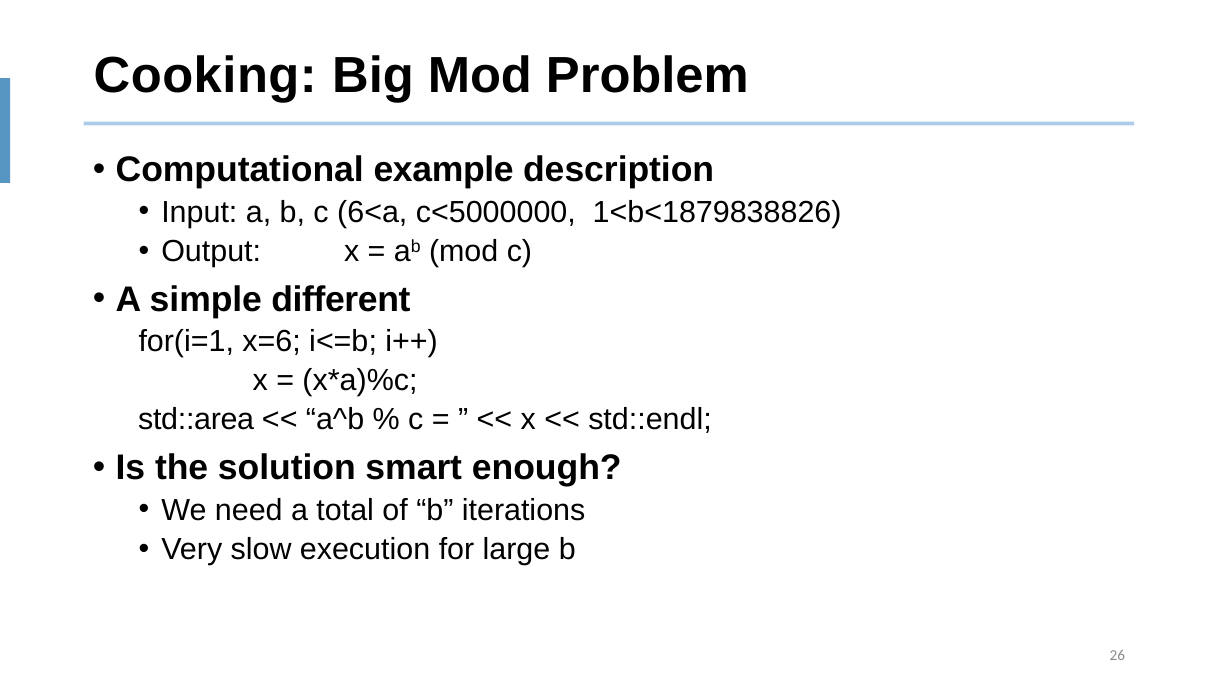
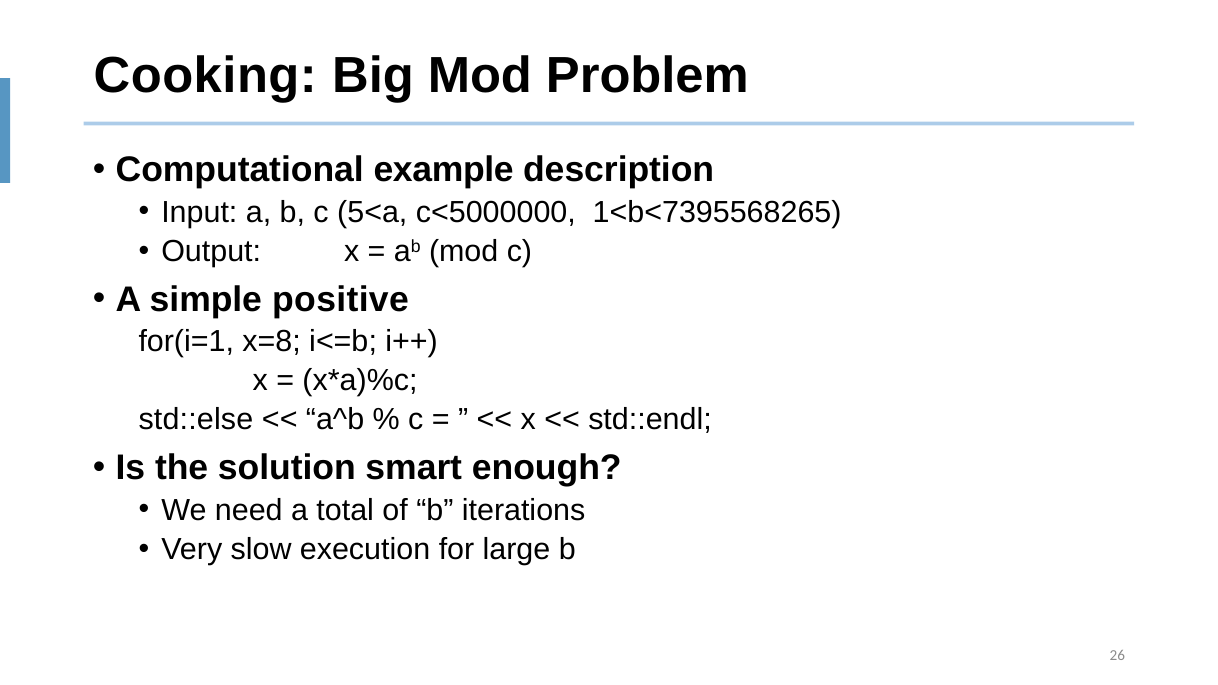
6<a: 6<a -> 5<a
1<b<1879838826: 1<b<1879838826 -> 1<b<7395568265
different: different -> positive
x=6: x=6 -> x=8
std::area: std::area -> std::else
